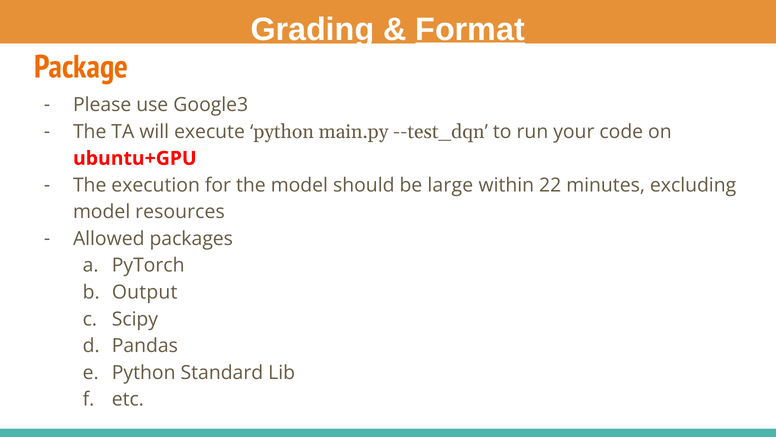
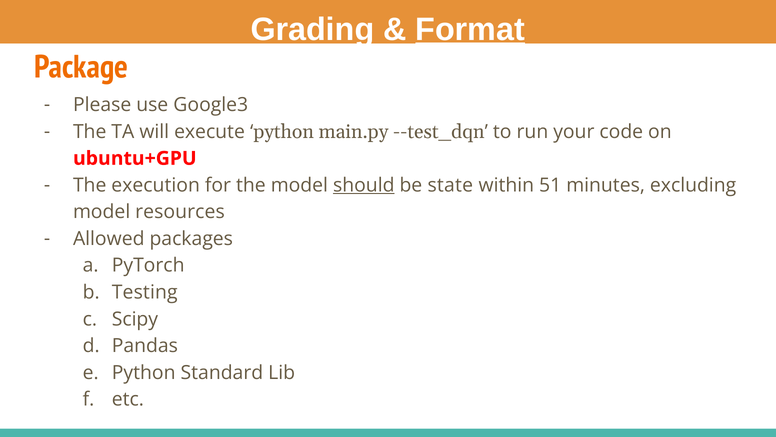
should underline: none -> present
large: large -> state
22: 22 -> 51
Output: Output -> Testing
